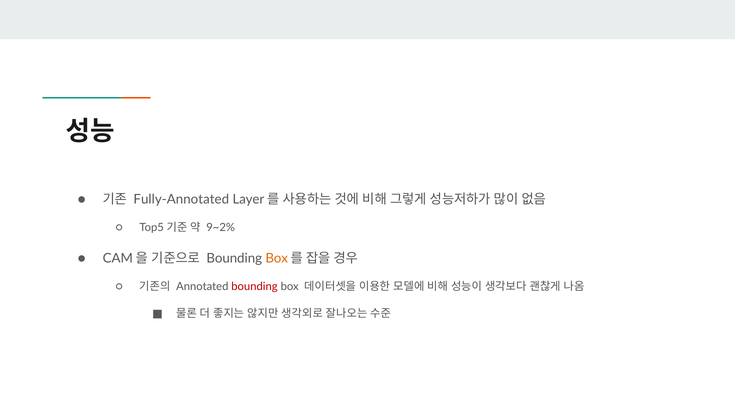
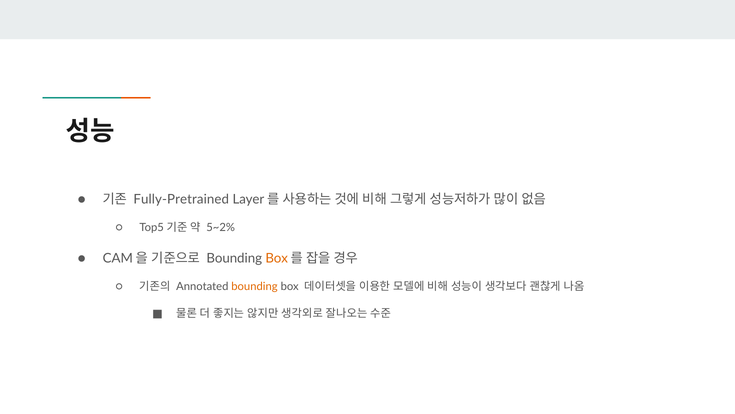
Fully-Annotated: Fully-Annotated -> Fully-Pretrained
9~2%: 9~2% -> 5~2%
bounding at (254, 286) colour: red -> orange
